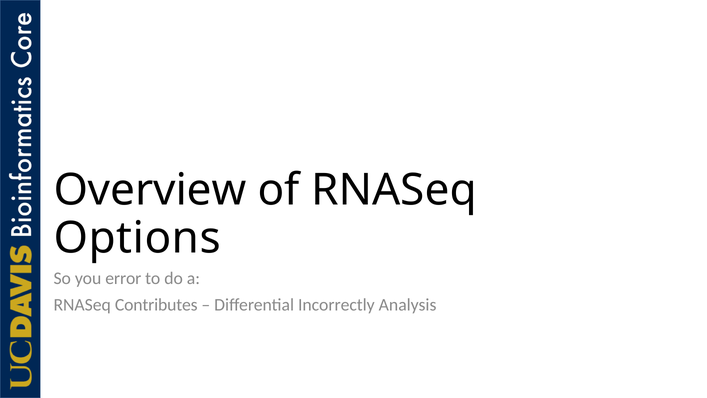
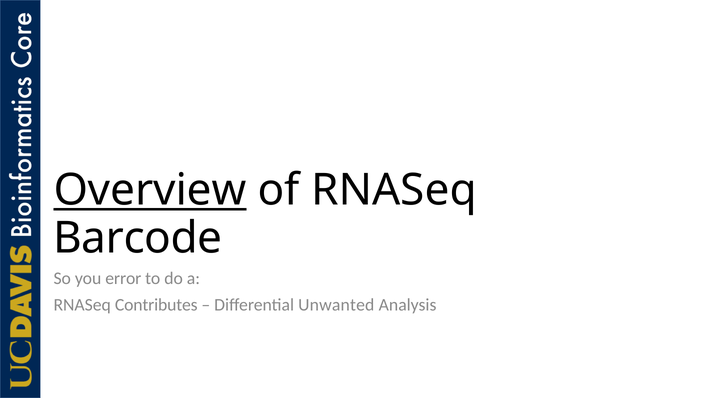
Overview underline: none -> present
Options: Options -> Barcode
Incorrectly: Incorrectly -> Unwanted
